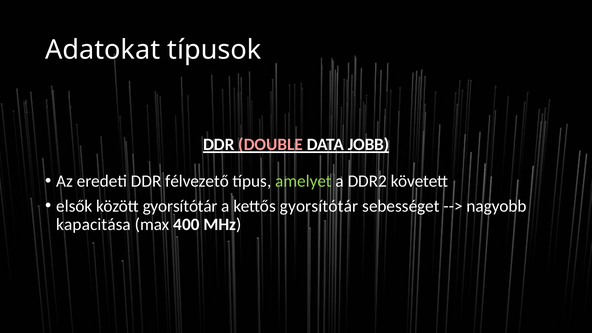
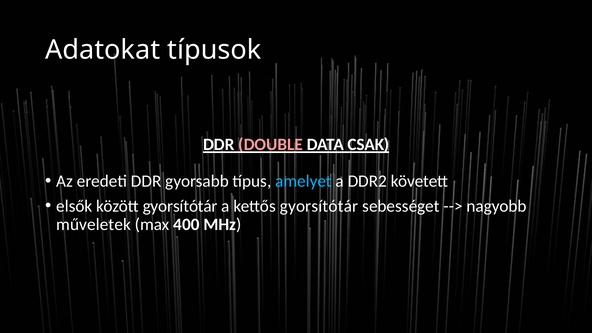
JOBB: JOBB -> CSAK
félvezető: félvezető -> gyorsabb
amelyet colour: light green -> light blue
kapacitása: kapacitása -> műveletek
